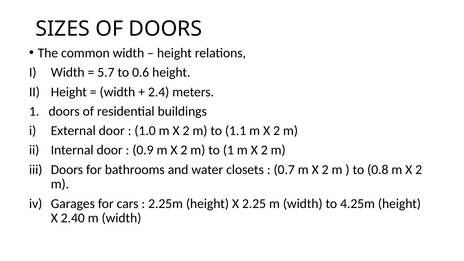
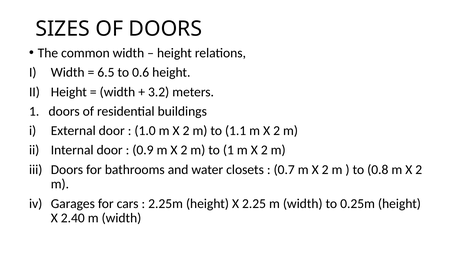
5.7: 5.7 -> 6.5
2.4: 2.4 -> 3.2
4.25m: 4.25m -> 0.25m
